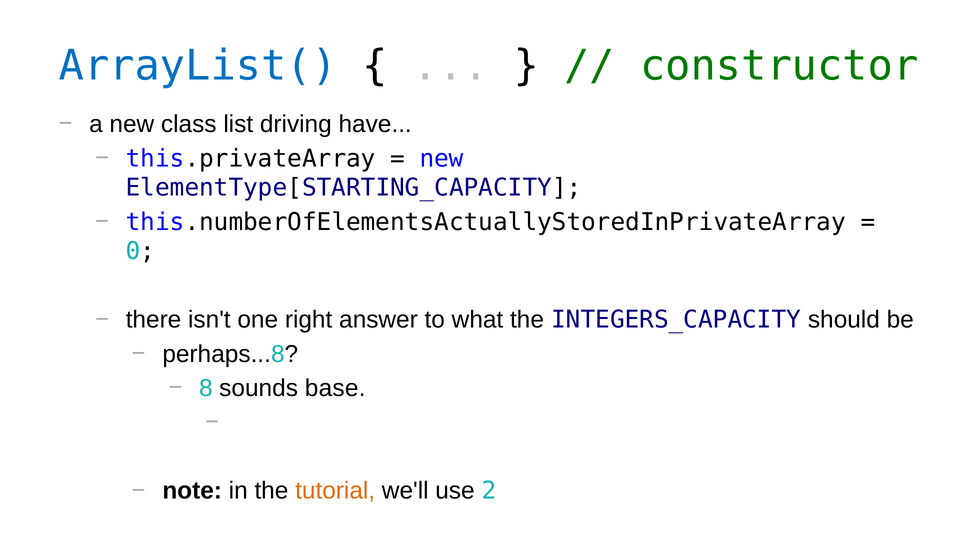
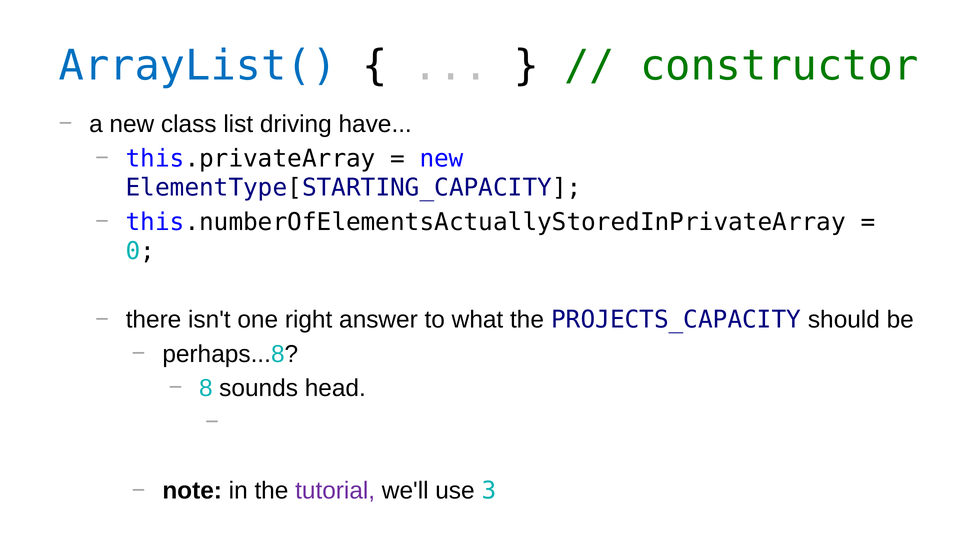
INTEGERS_CAPACITY: INTEGERS_CAPACITY -> PROJECTS_CAPACITY
base: base -> head
tutorial colour: orange -> purple
2: 2 -> 3
